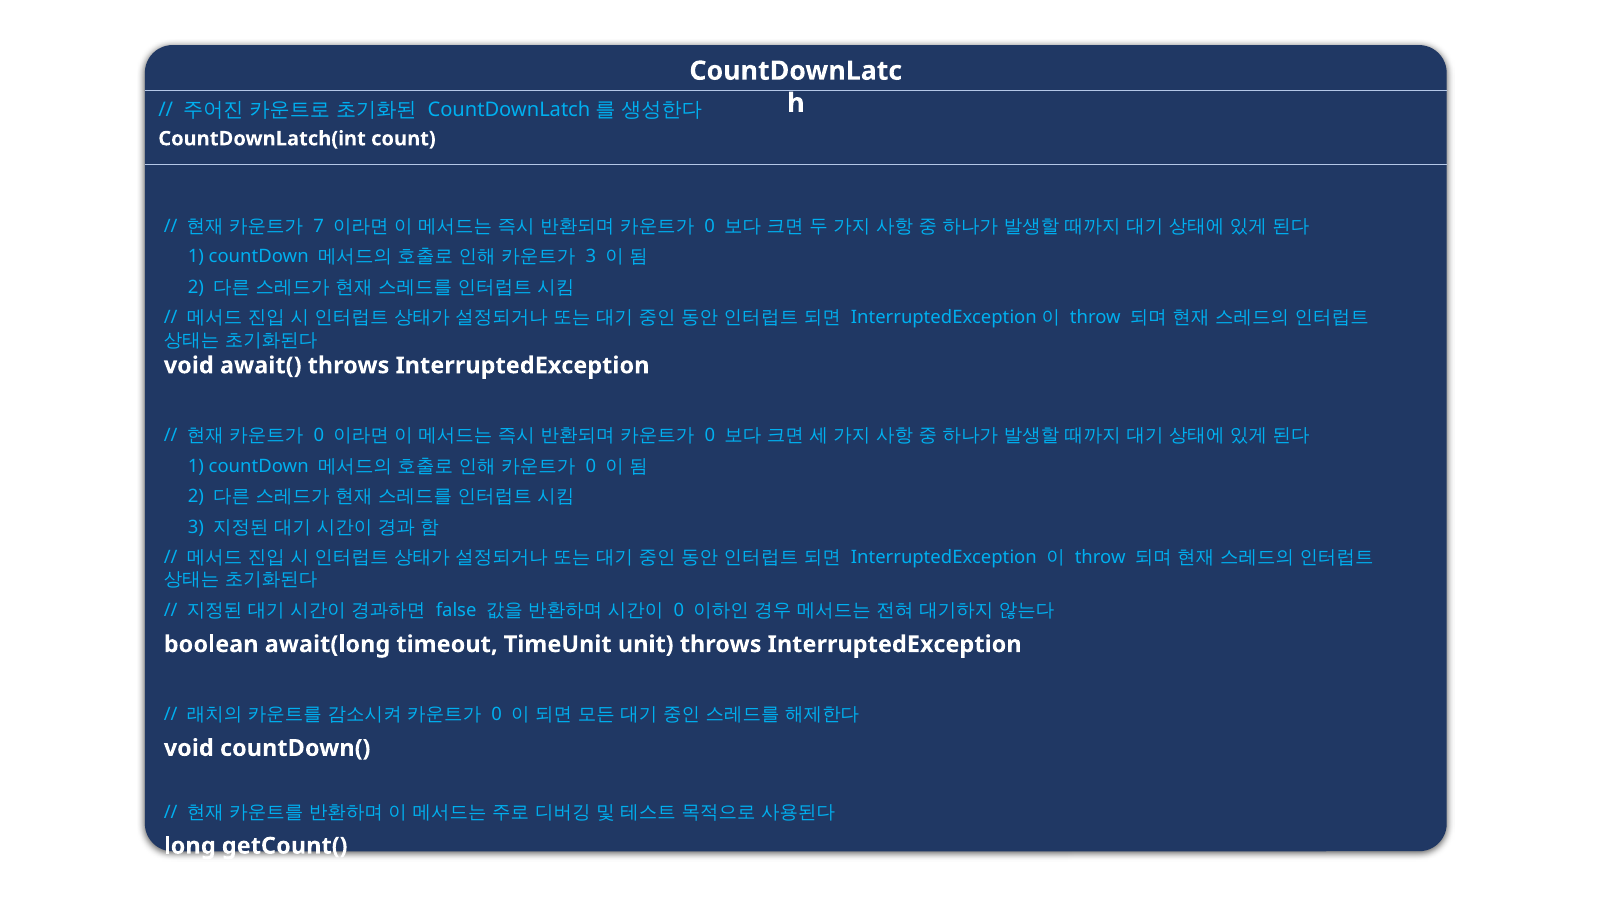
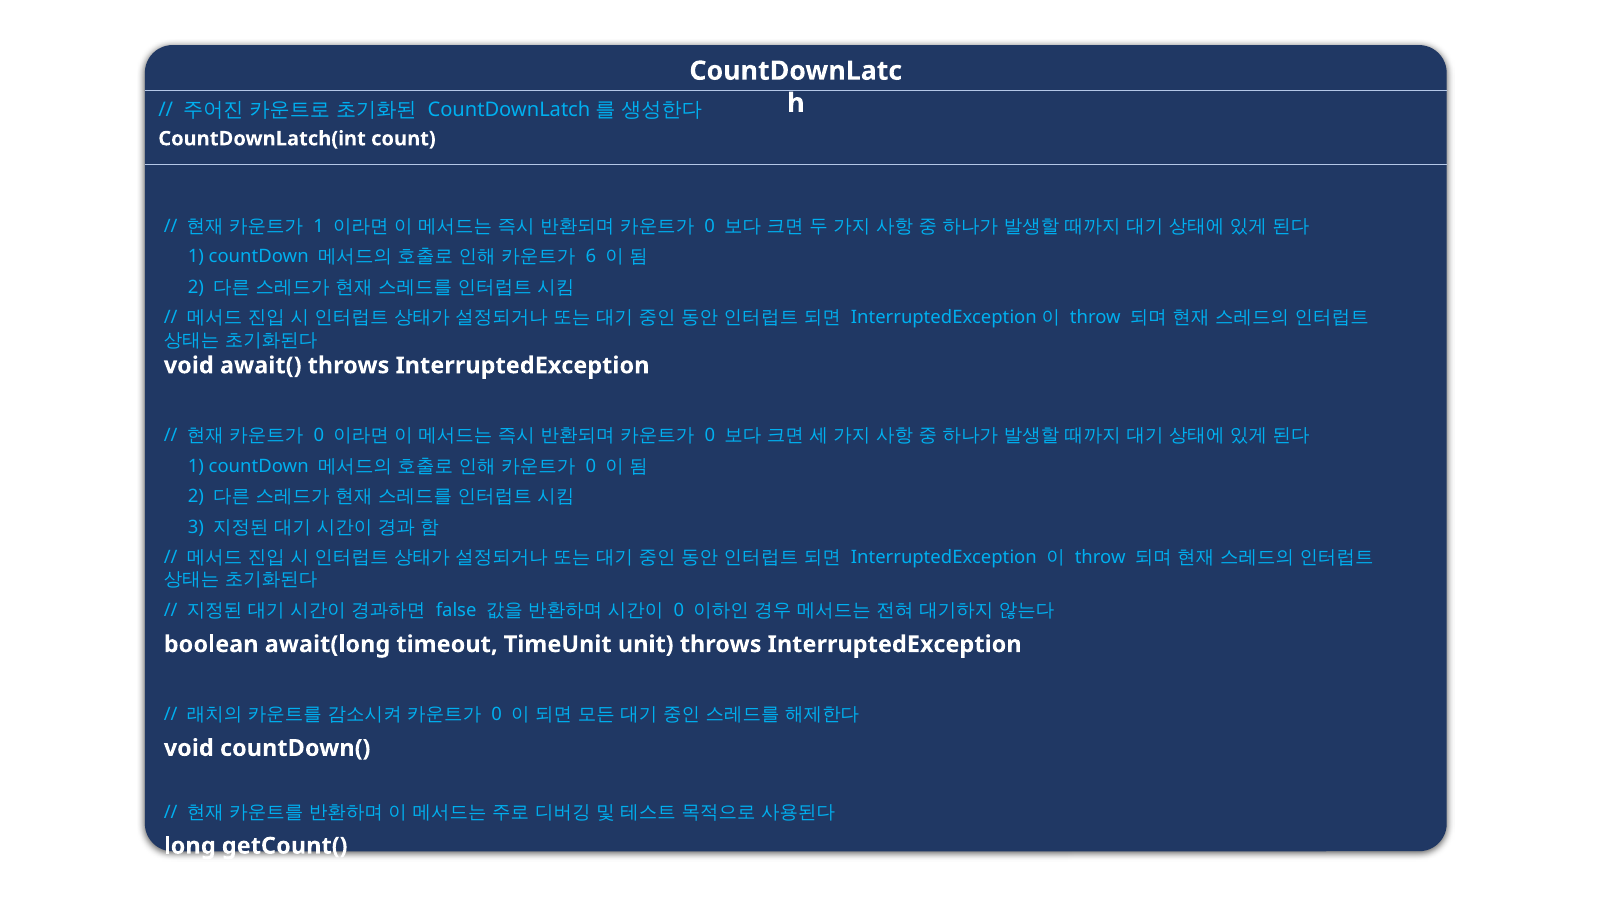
7 at (319, 226): 7 -> 1
3 at (591, 257): 3 -> 6
